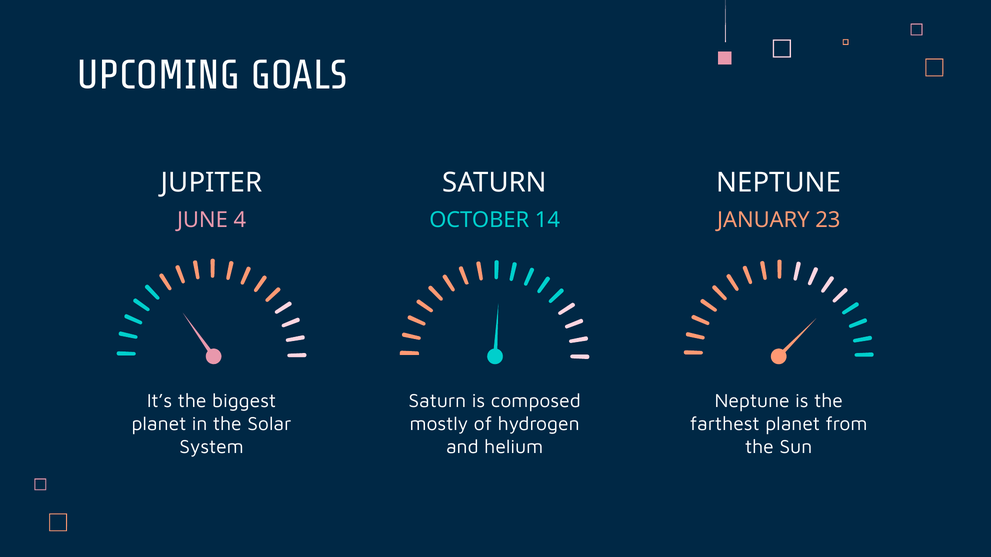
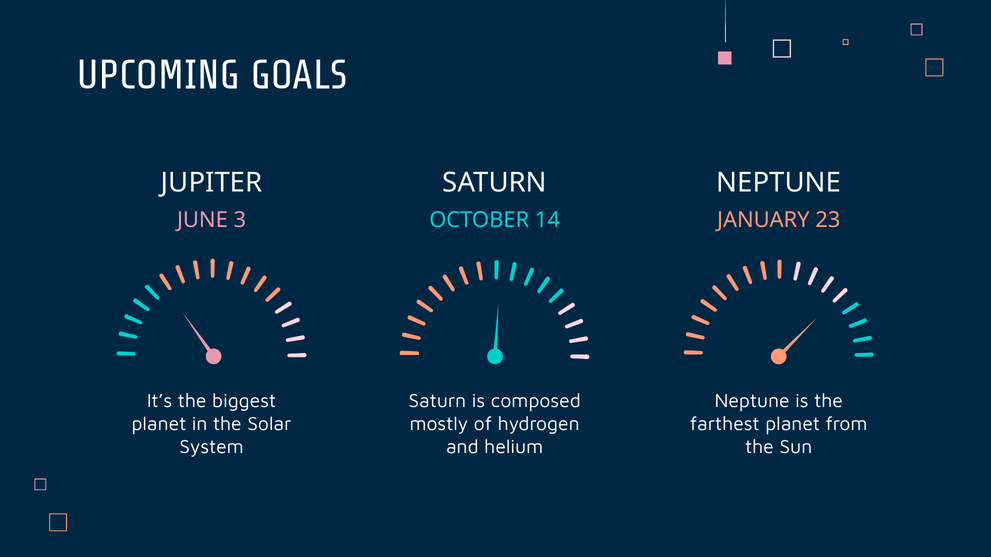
4: 4 -> 3
